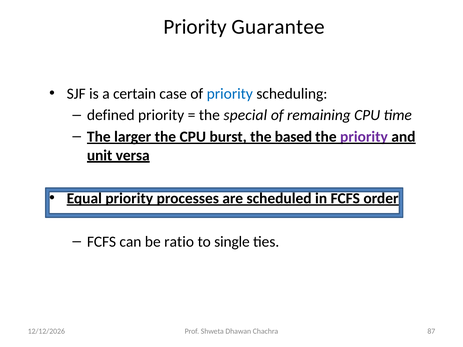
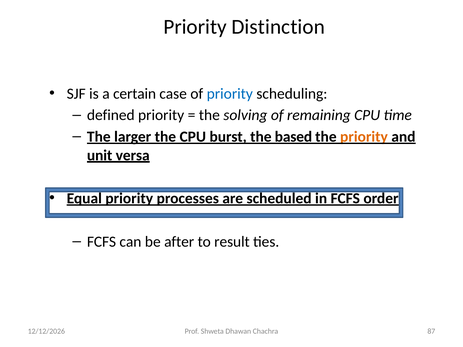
Guarantee: Guarantee -> Distinction
special: special -> solving
priority at (364, 137) colour: purple -> orange
ratio: ratio -> after
single: single -> result
